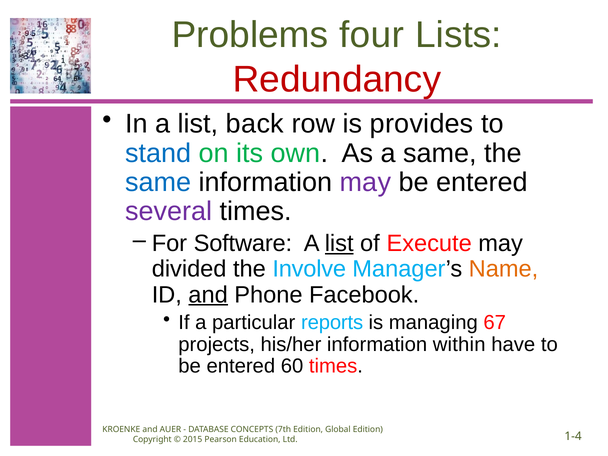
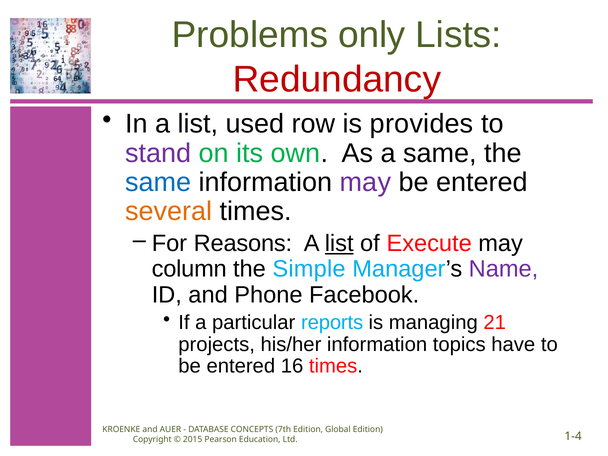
four: four -> only
back: back -> used
stand colour: blue -> purple
several colour: purple -> orange
Software: Software -> Reasons
divided: divided -> column
Involve: Involve -> Simple
Name colour: orange -> purple
and at (208, 295) underline: present -> none
67: 67 -> 21
within: within -> topics
60: 60 -> 16
